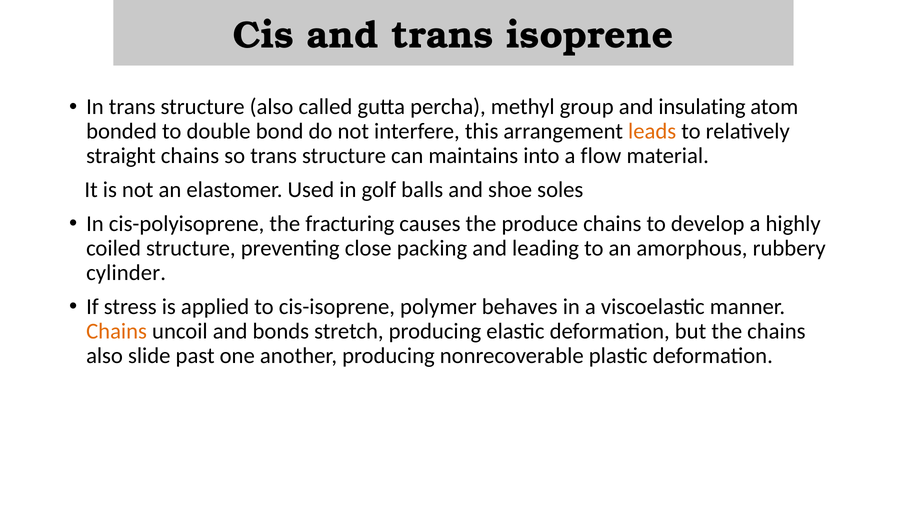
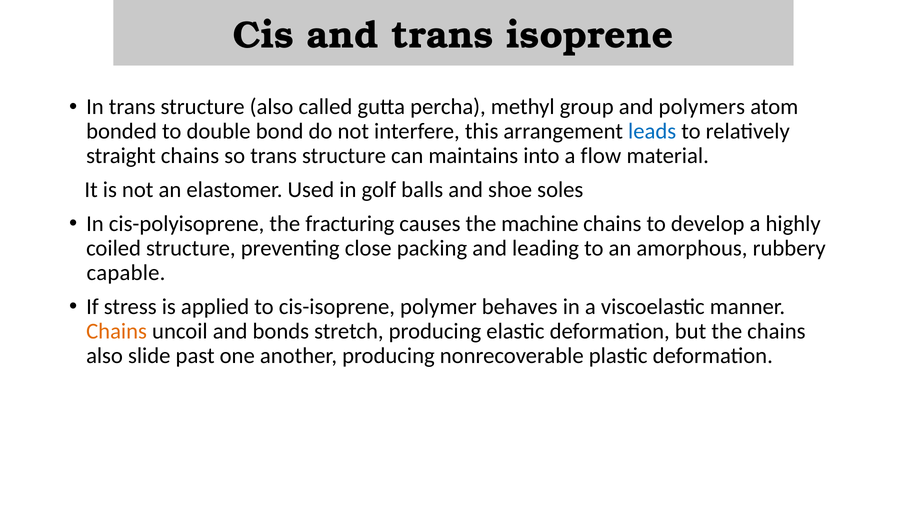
insulating: insulating -> polymers
leads colour: orange -> blue
produce: produce -> machine
cylinder: cylinder -> capable
